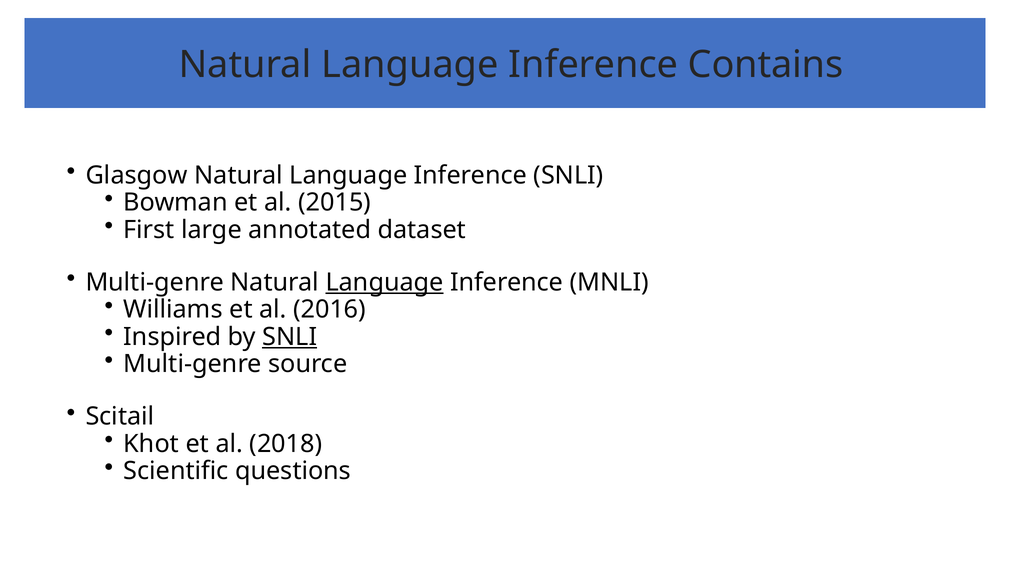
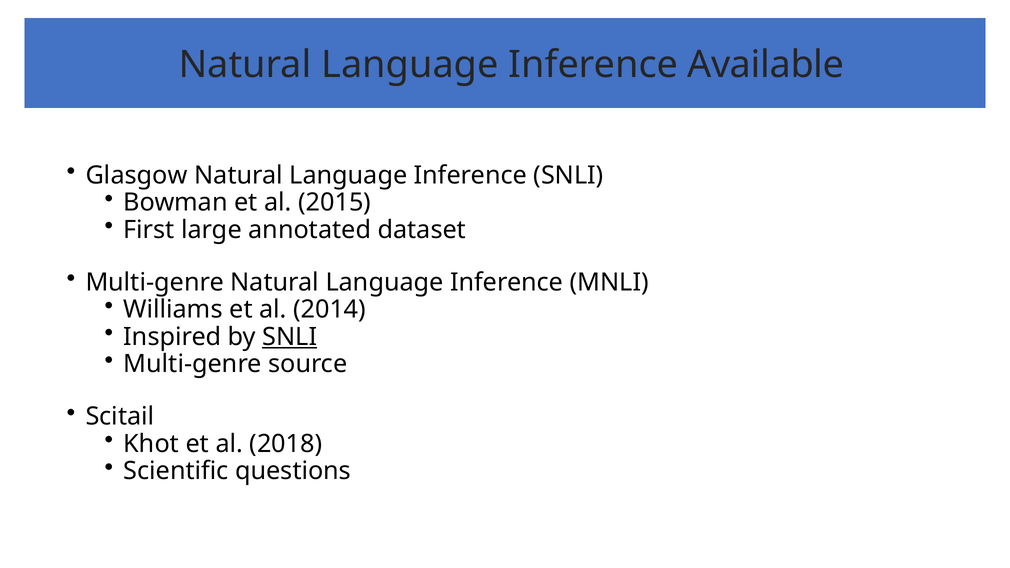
Contains: Contains -> Available
Language at (385, 282) underline: present -> none
2016: 2016 -> 2014
